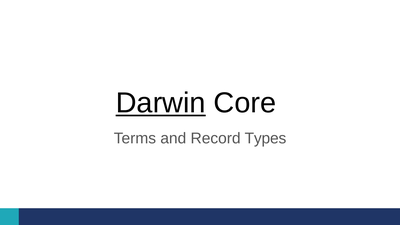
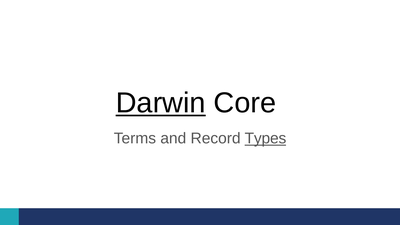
Types underline: none -> present
